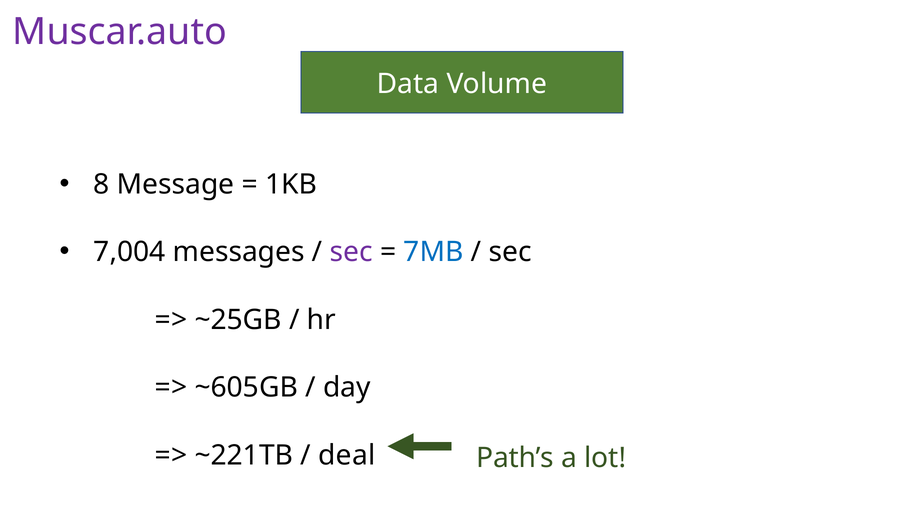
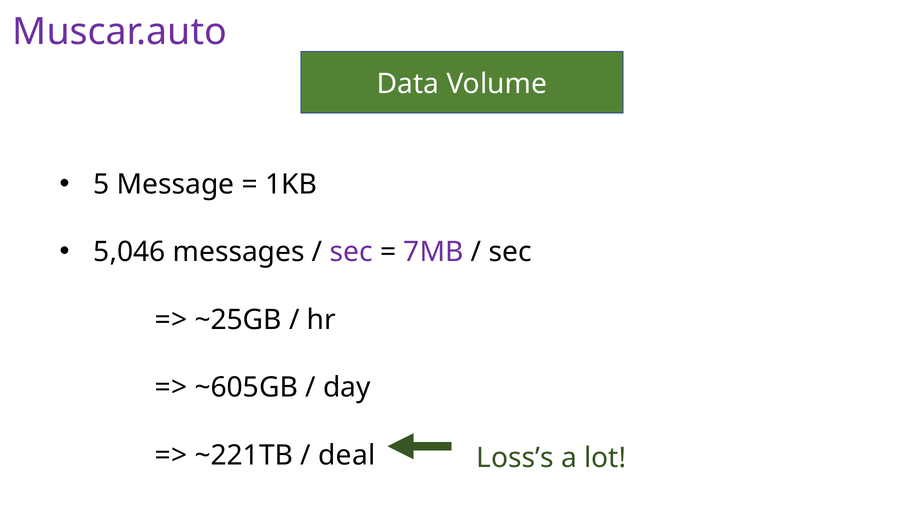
8: 8 -> 5
7,004: 7,004 -> 5,046
7MB colour: blue -> purple
Path’s: Path’s -> Loss’s
